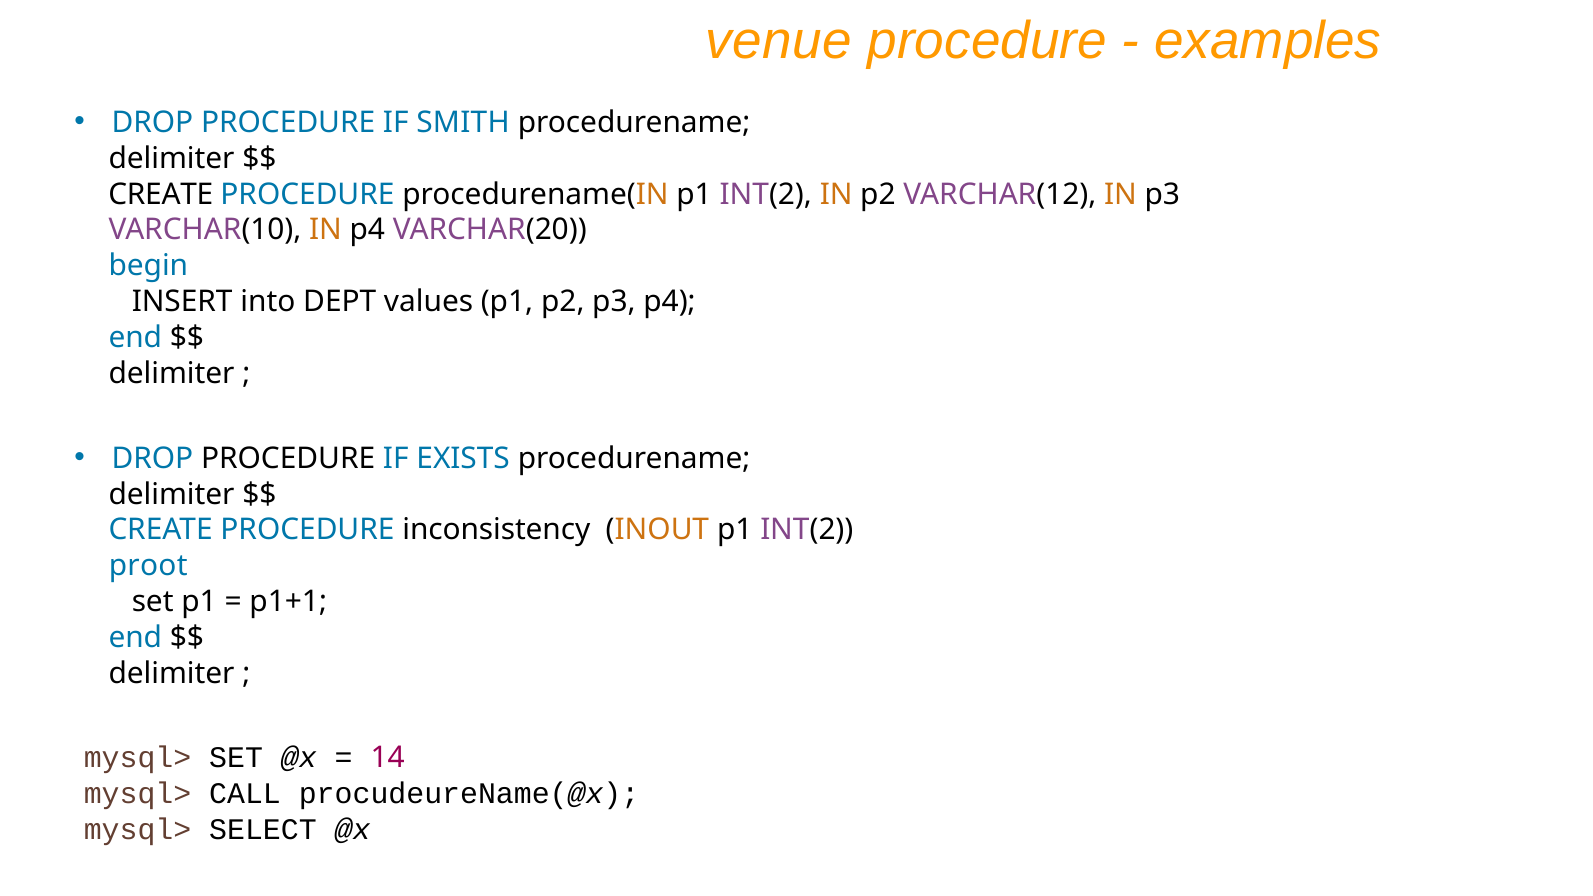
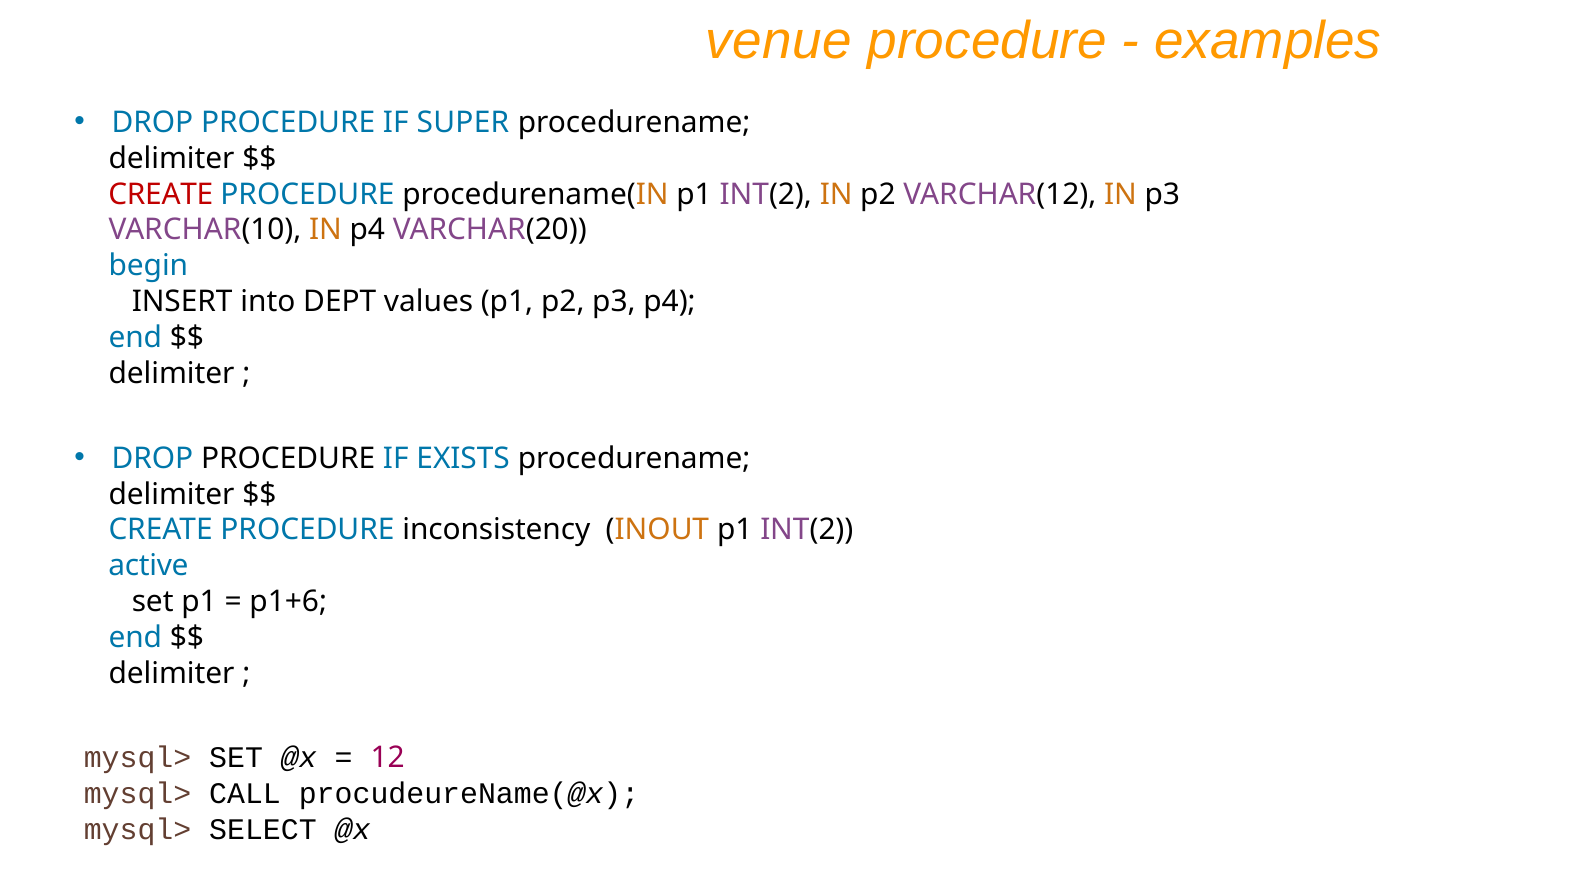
SMITH: SMITH -> SUPER
CREATE at (161, 194) colour: black -> red
proot: proot -> active
p1+1: p1+1 -> p1+6
14: 14 -> 12
